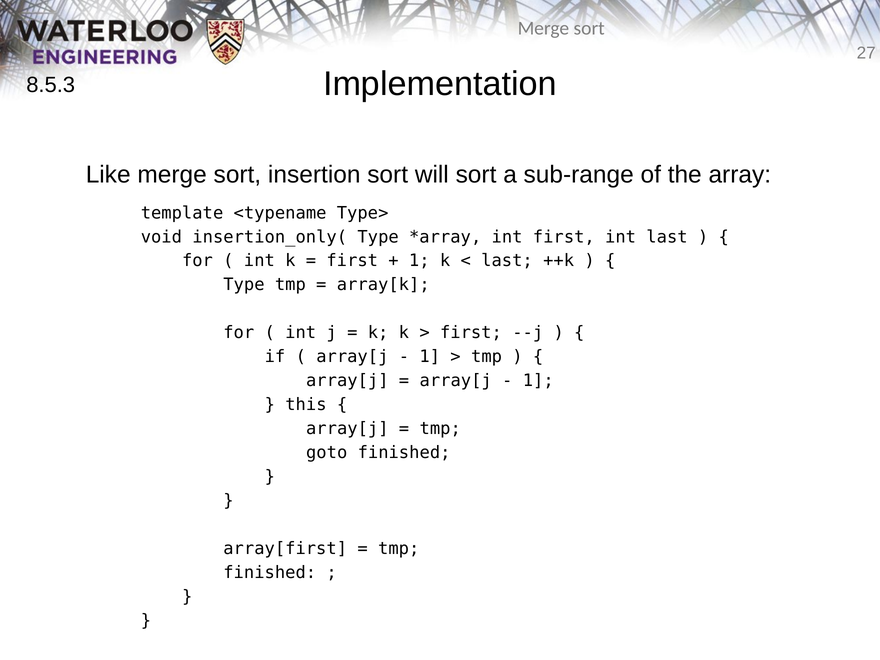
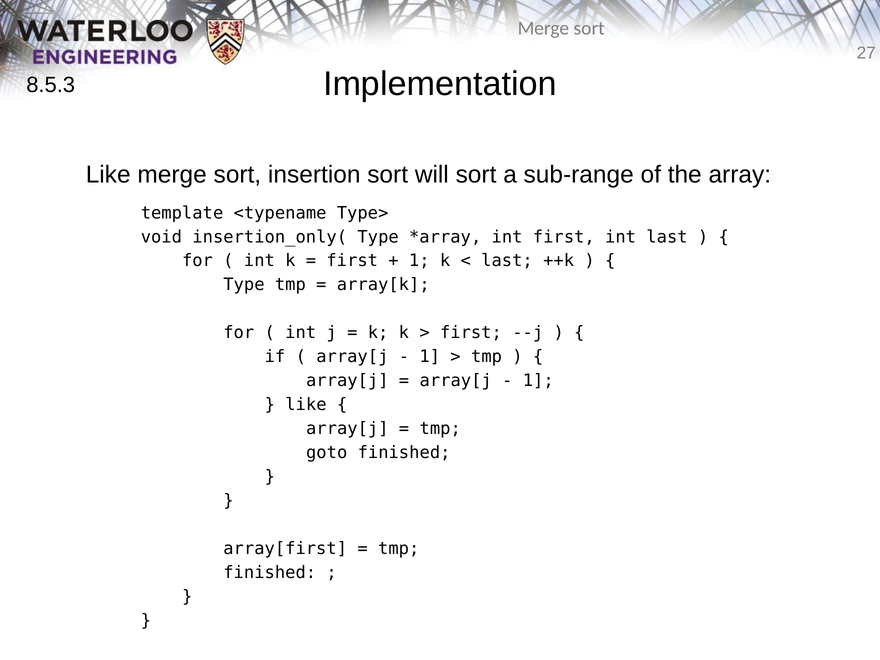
this at (306, 405): this -> like
